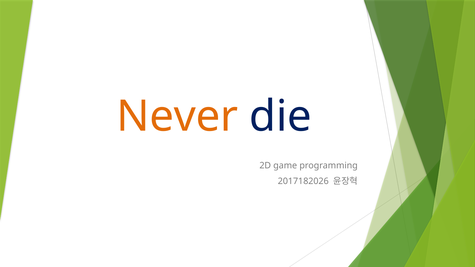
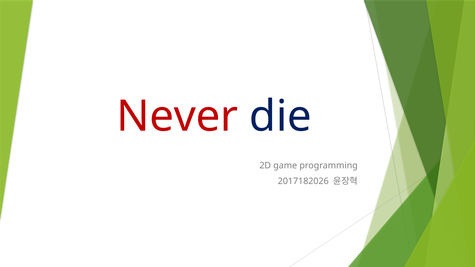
Never colour: orange -> red
